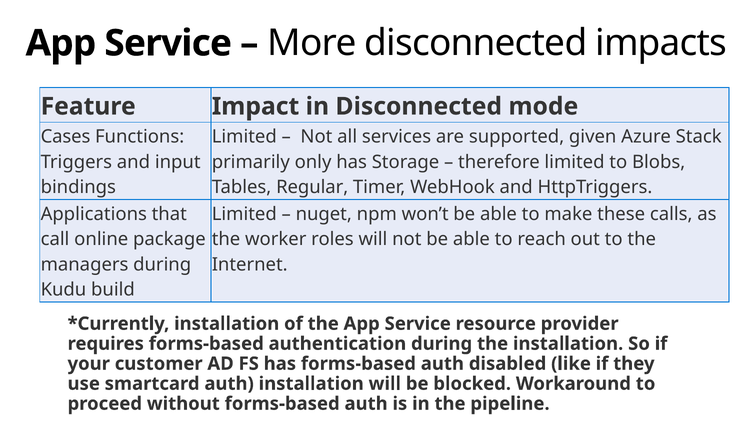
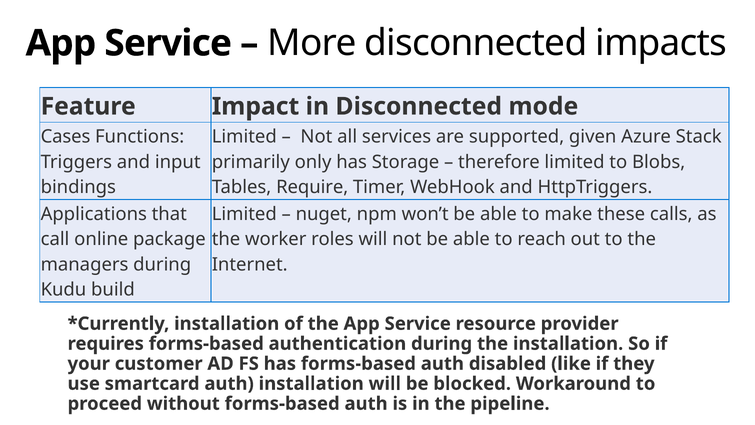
Regular: Regular -> Require
